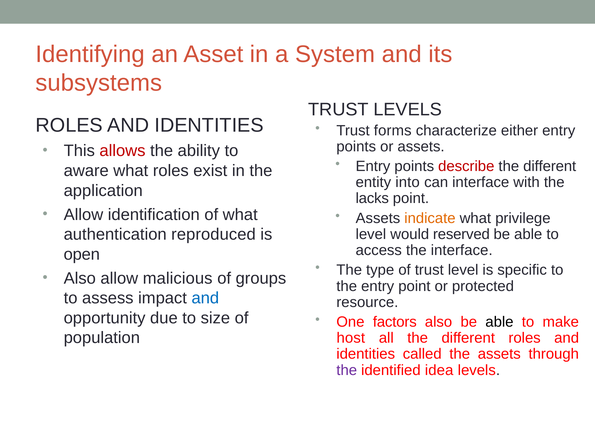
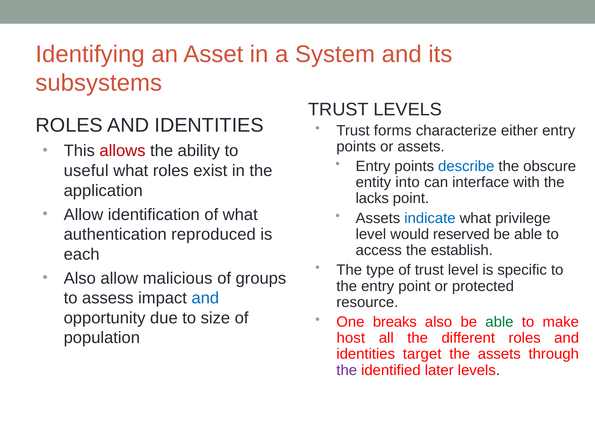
describe colour: red -> blue
different at (550, 166): different -> obscure
aware: aware -> useful
indicate colour: orange -> blue
the interface: interface -> establish
open: open -> each
factors: factors -> breaks
able at (499, 322) colour: black -> green
called: called -> target
idea: idea -> later
